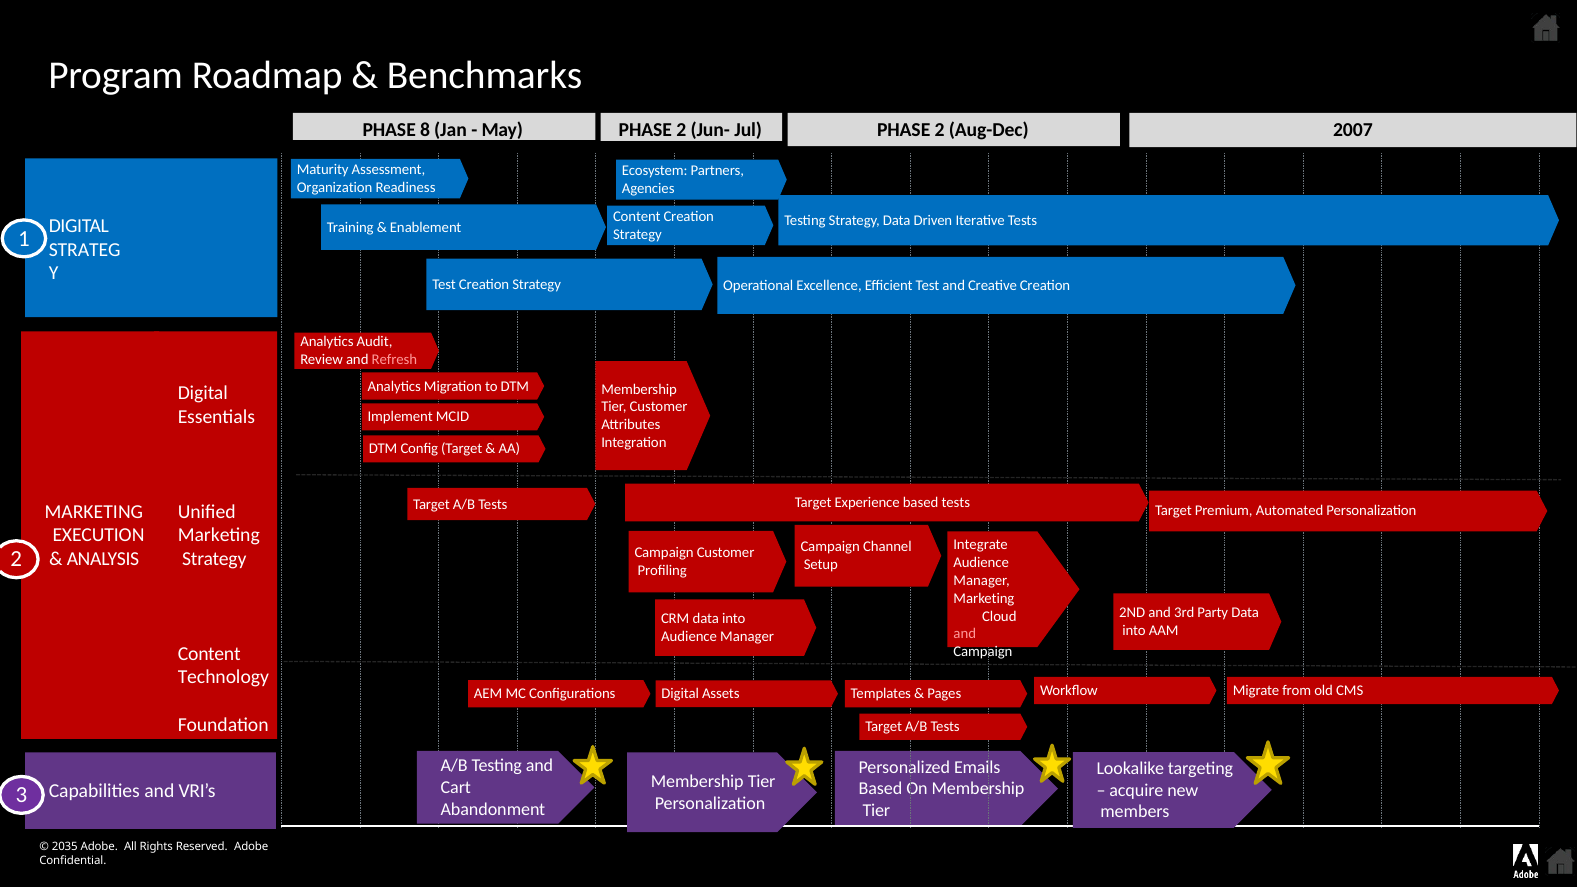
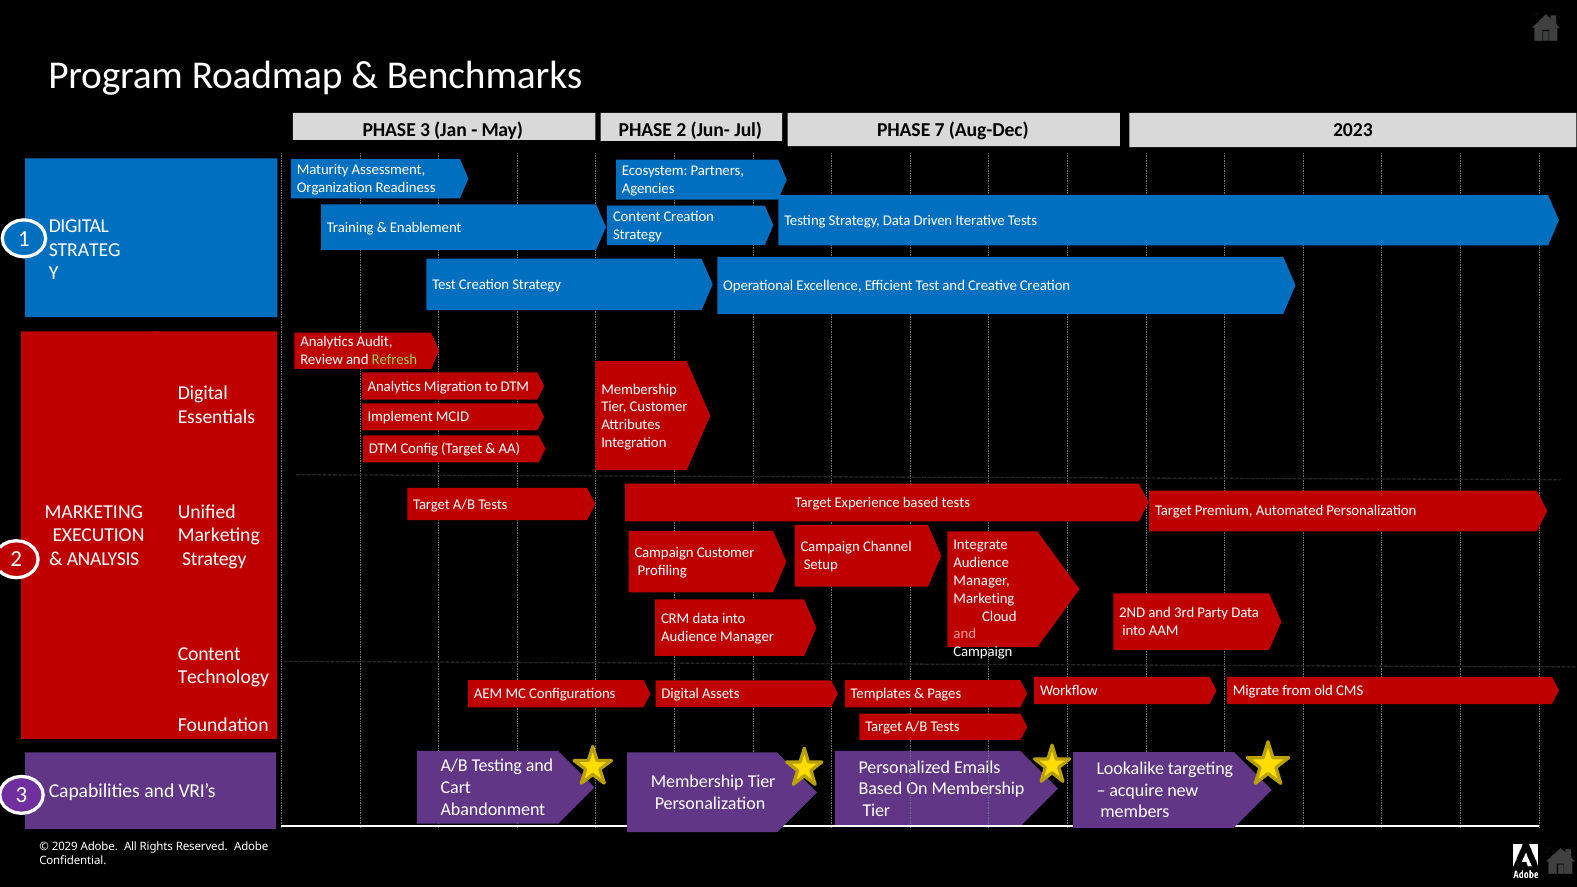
PHASE 8: 8 -> 3
2 at (940, 130): 2 -> 7
2007: 2007 -> 2023
Refresh colour: pink -> light green
2035: 2035 -> 2029
